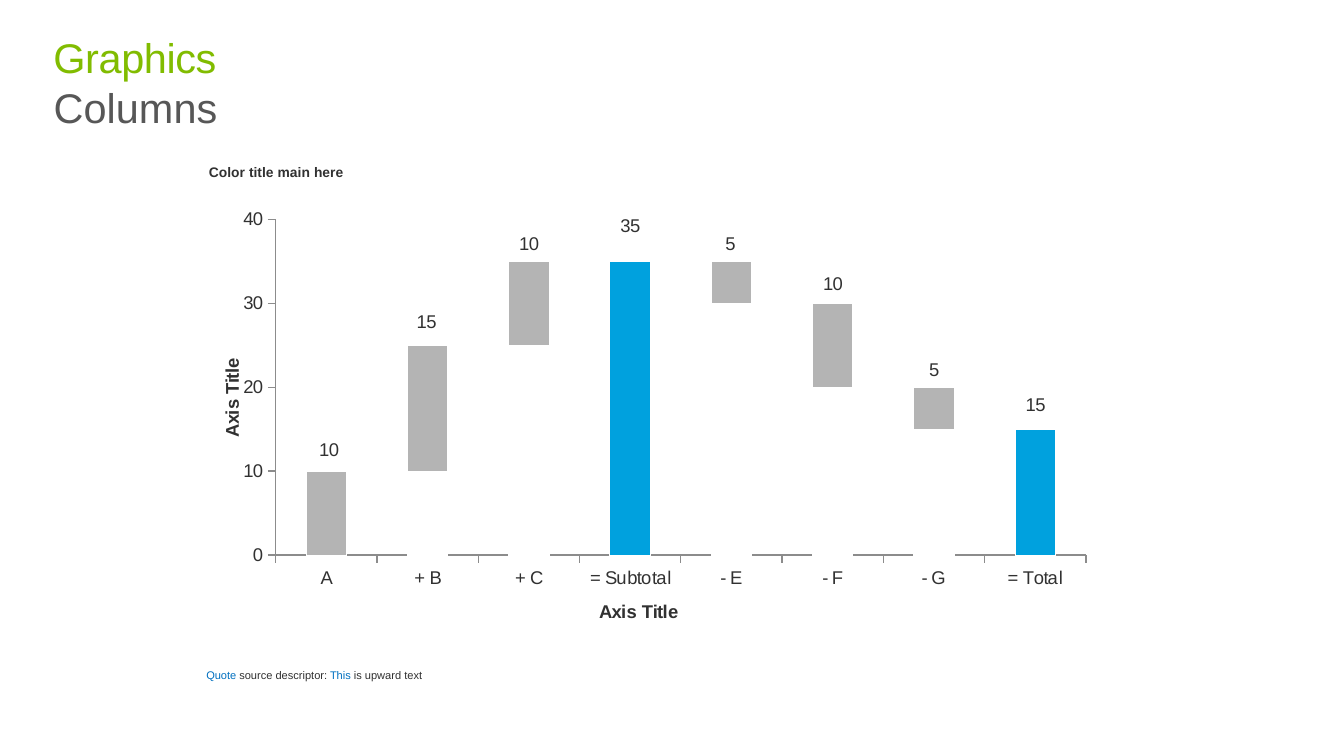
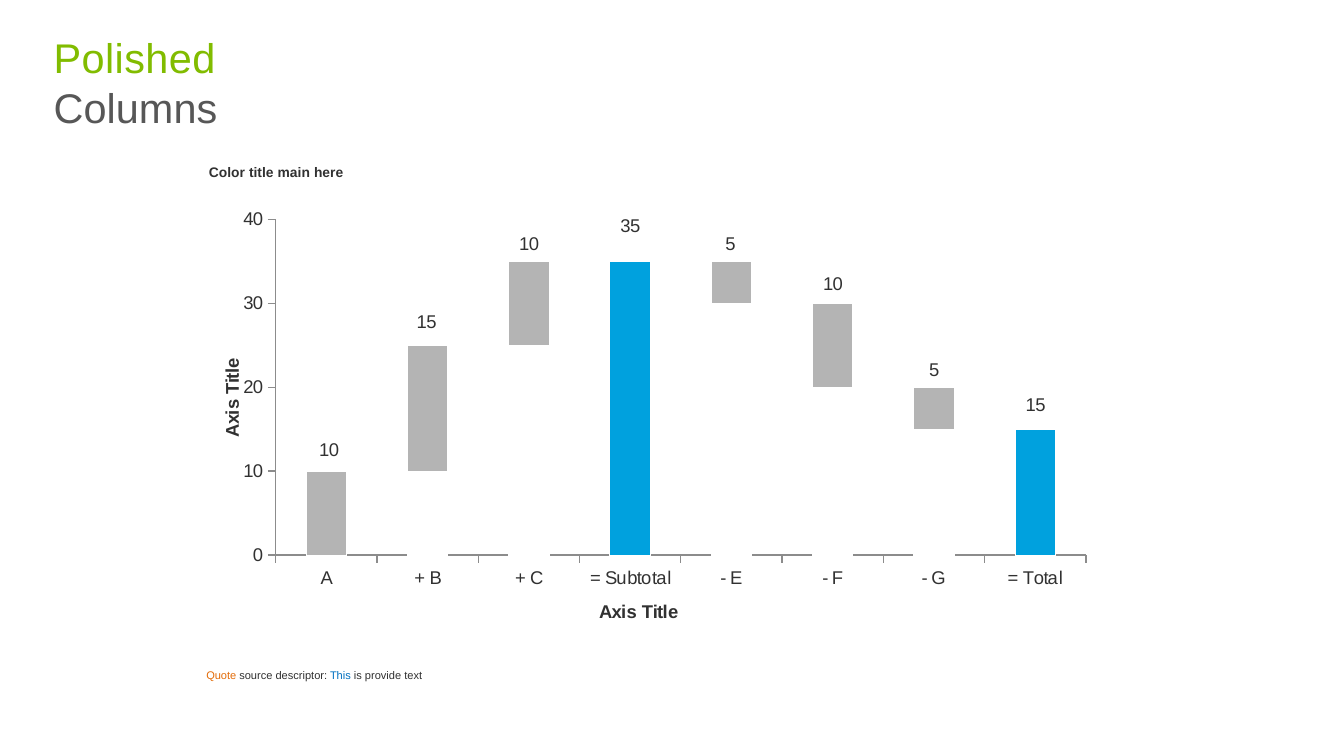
Graphics: Graphics -> Polished
Quote colour: blue -> orange
upward: upward -> provide
